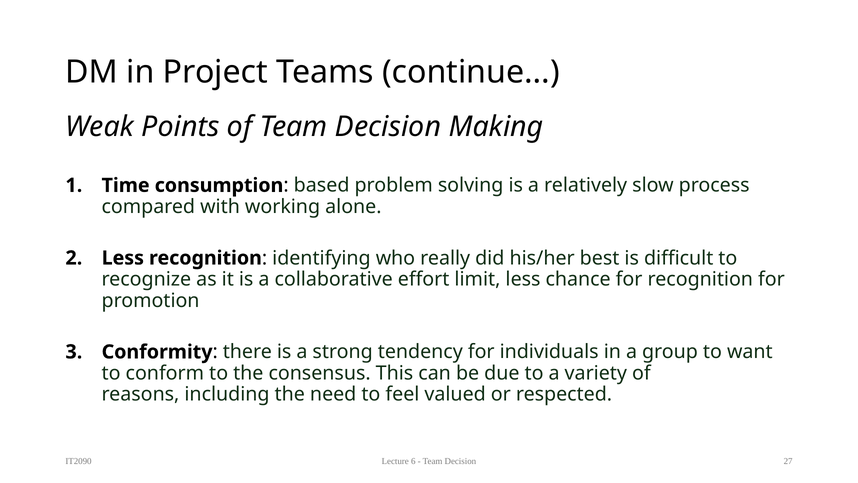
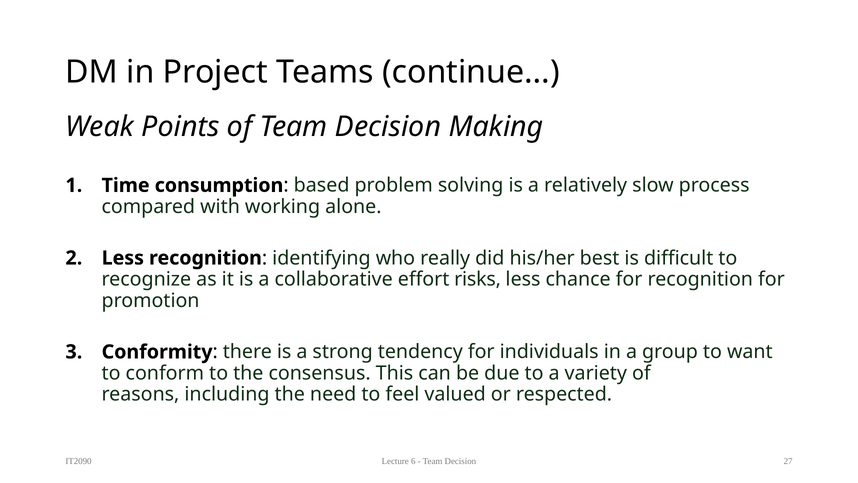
limit: limit -> risks
